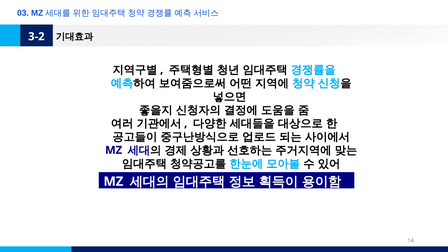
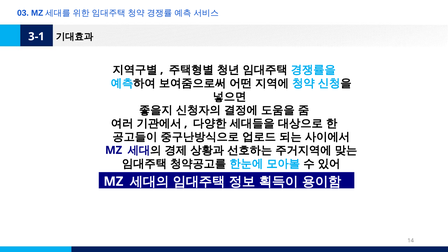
3-2: 3-2 -> 3-1
